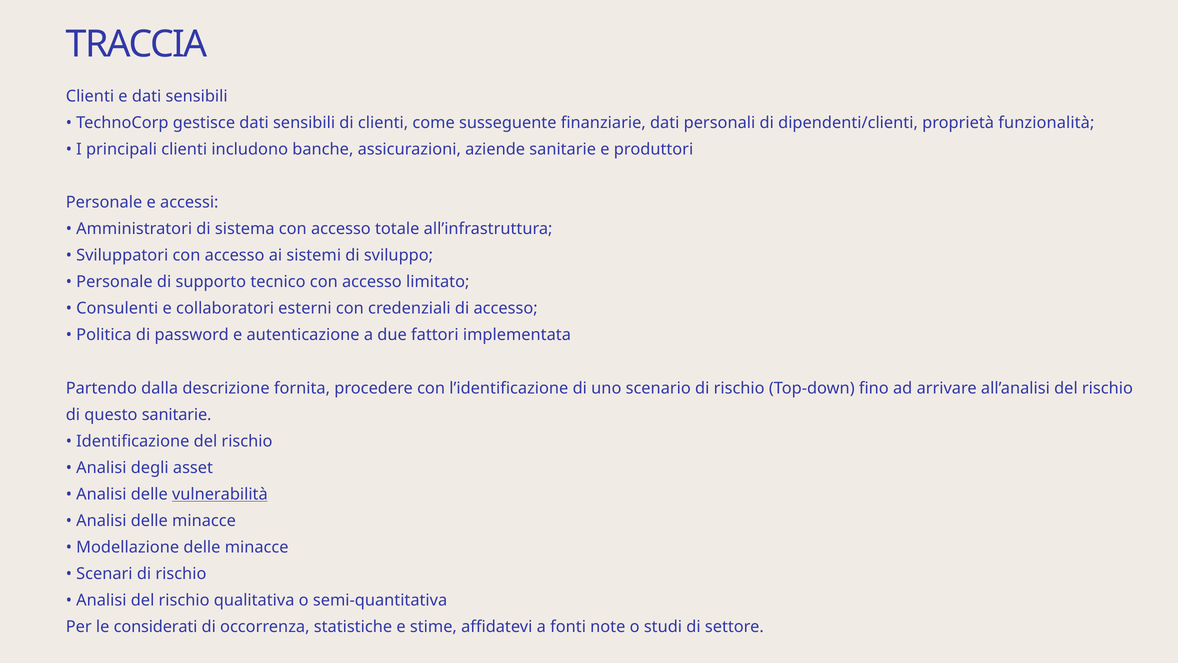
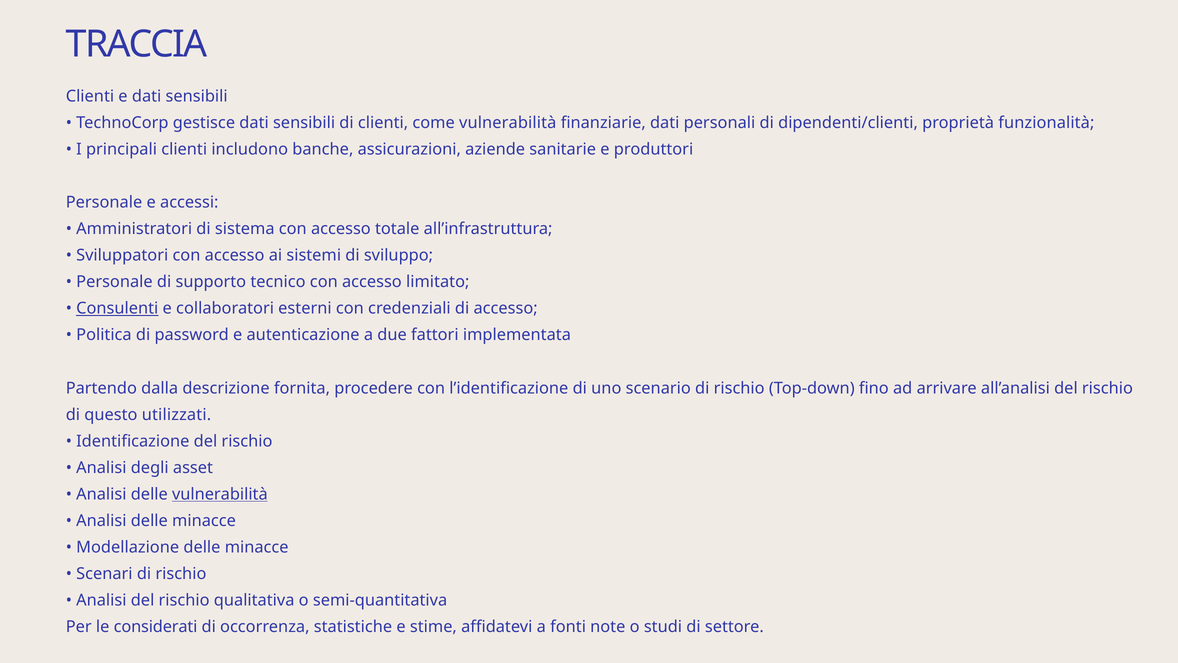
come susseguente: susseguente -> vulnerabilità
Consulenti underline: none -> present
questo sanitarie: sanitarie -> utilizzati
